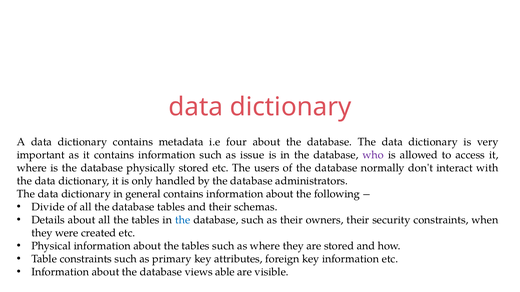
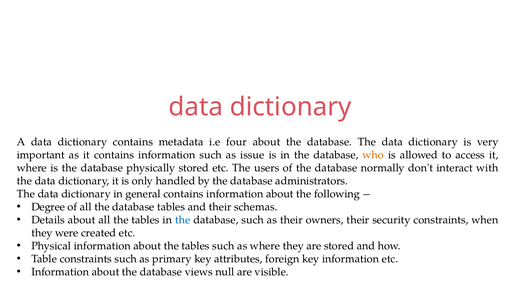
who colour: purple -> orange
Divide: Divide -> Degree
able: able -> null
